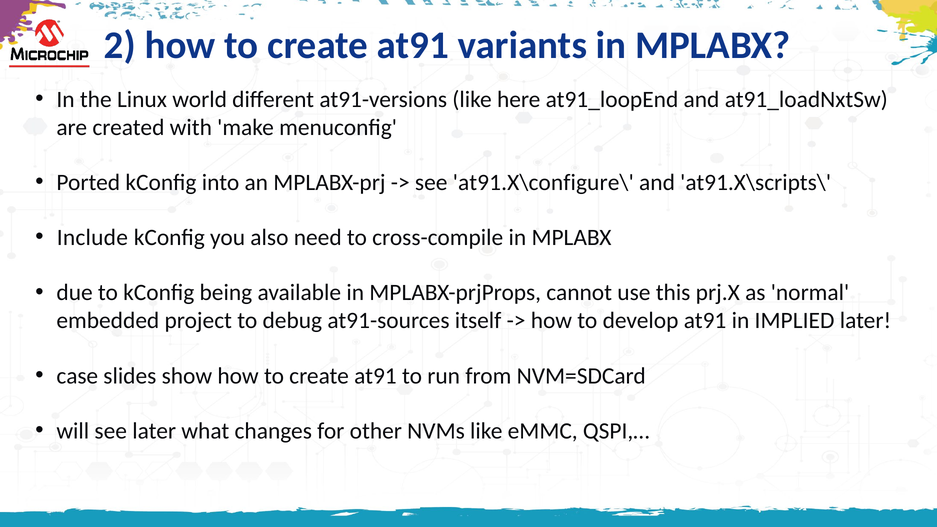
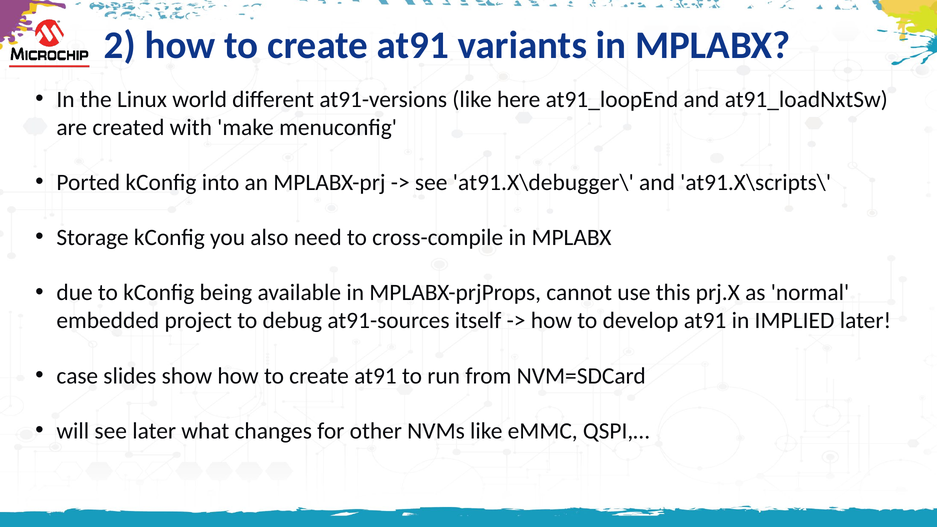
at91.X\configure\: at91.X\configure\ -> at91.X\debugger\
Include: Include -> Storage
